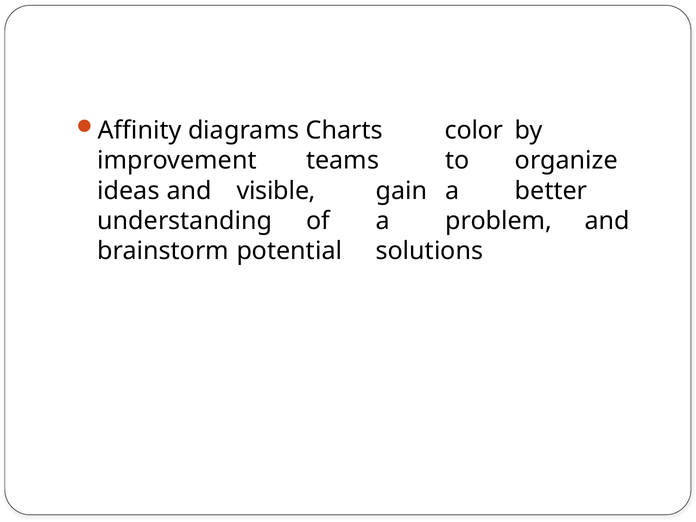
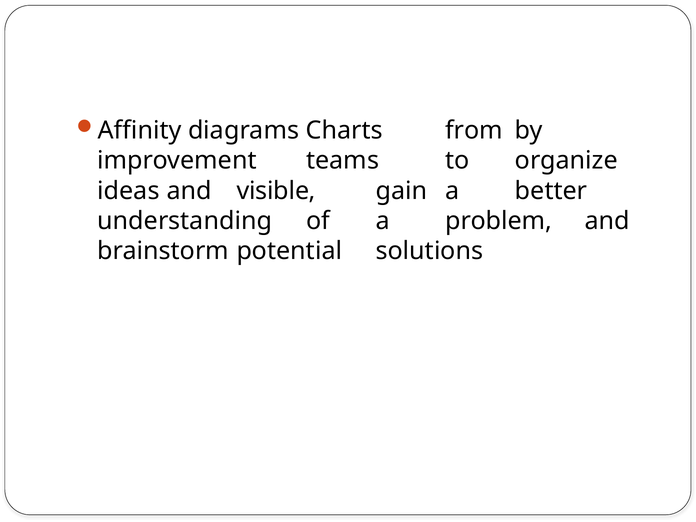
color: color -> from
